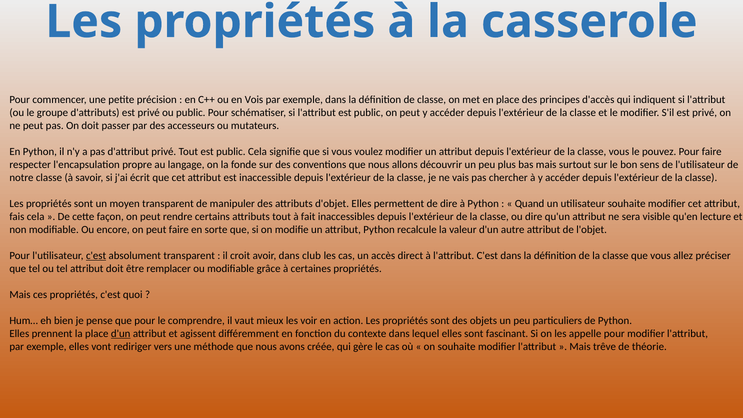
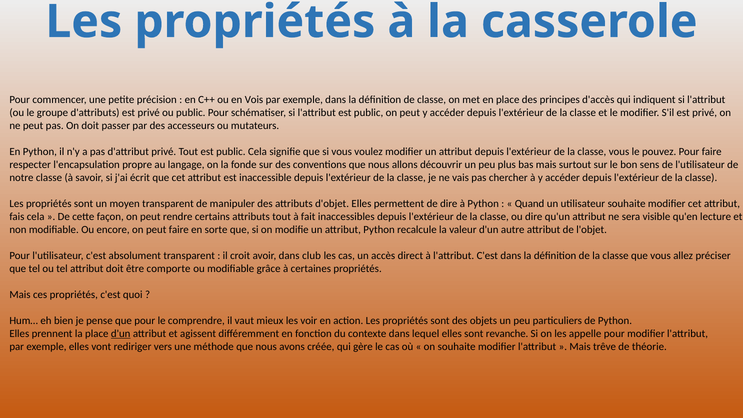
c'est at (96, 256) underline: present -> none
remplacer: remplacer -> comporte
fascinant: fascinant -> revanche
